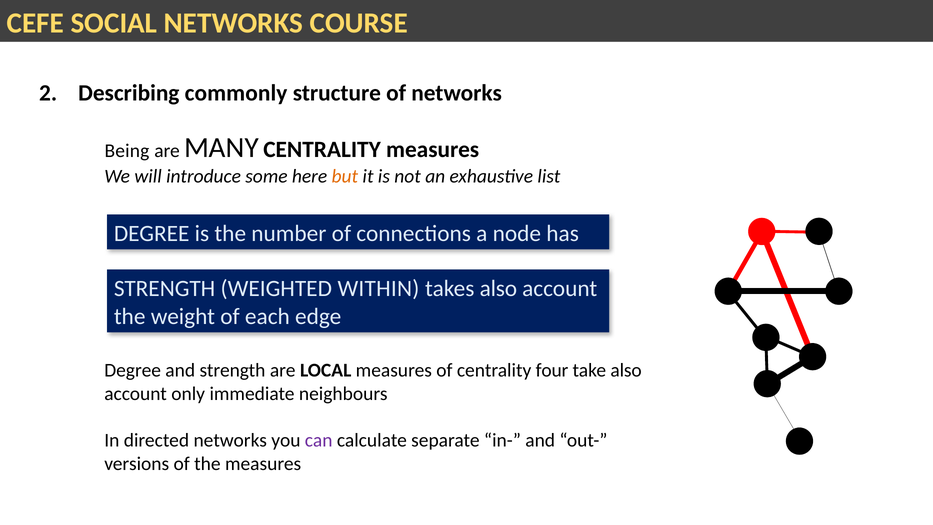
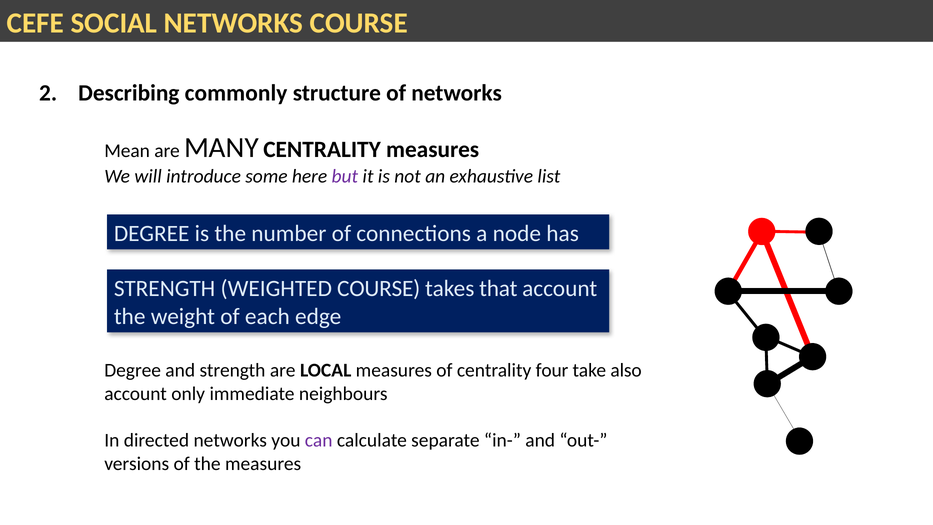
Being: Being -> Mean
but colour: orange -> purple
WEIGHTED WITHIN: WITHIN -> COURSE
takes also: also -> that
